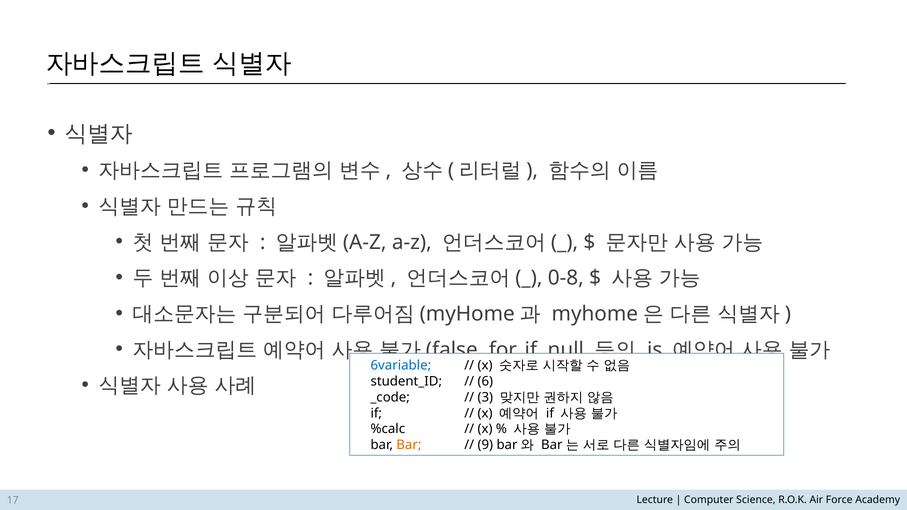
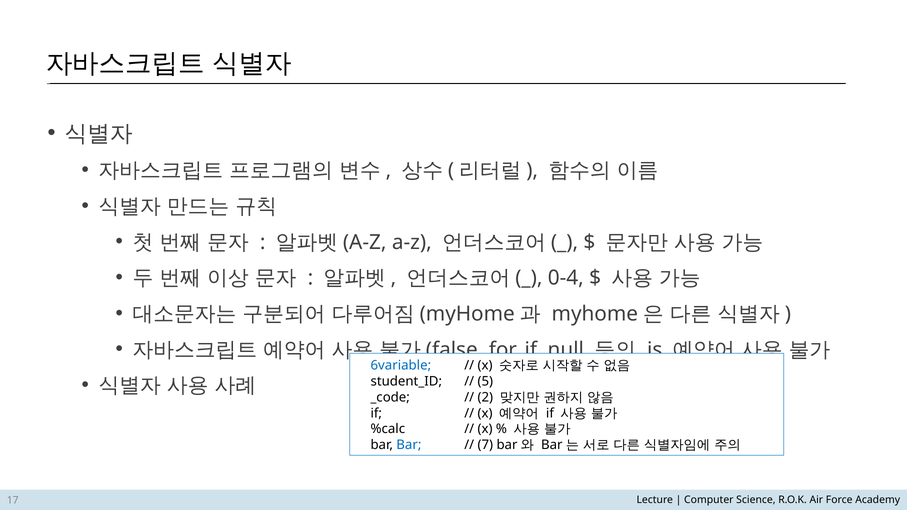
0-8: 0-8 -> 0-4
6: 6 -> 5
3: 3 -> 2
Bar at (409, 445) colour: orange -> blue
9: 9 -> 7
